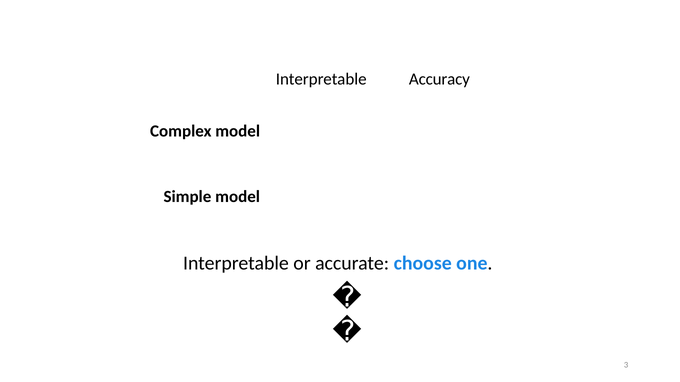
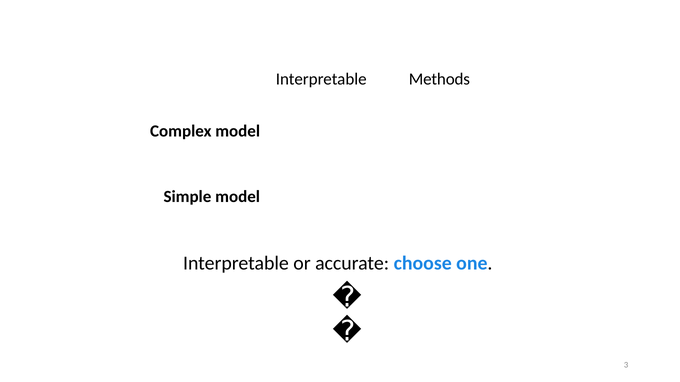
Accuracy: Accuracy -> Methods
